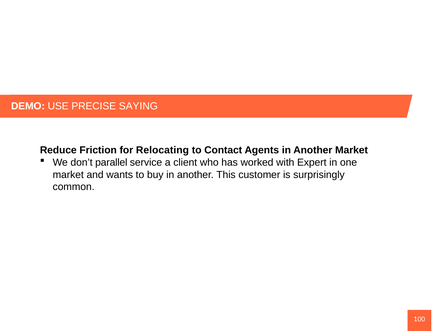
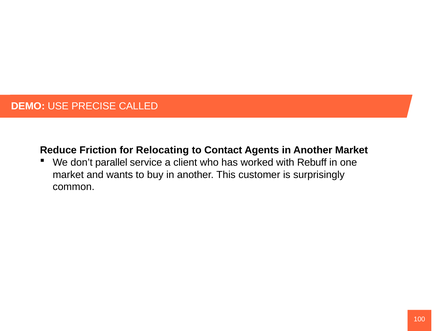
SAYING: SAYING -> CALLED
Expert: Expert -> Rebuff
